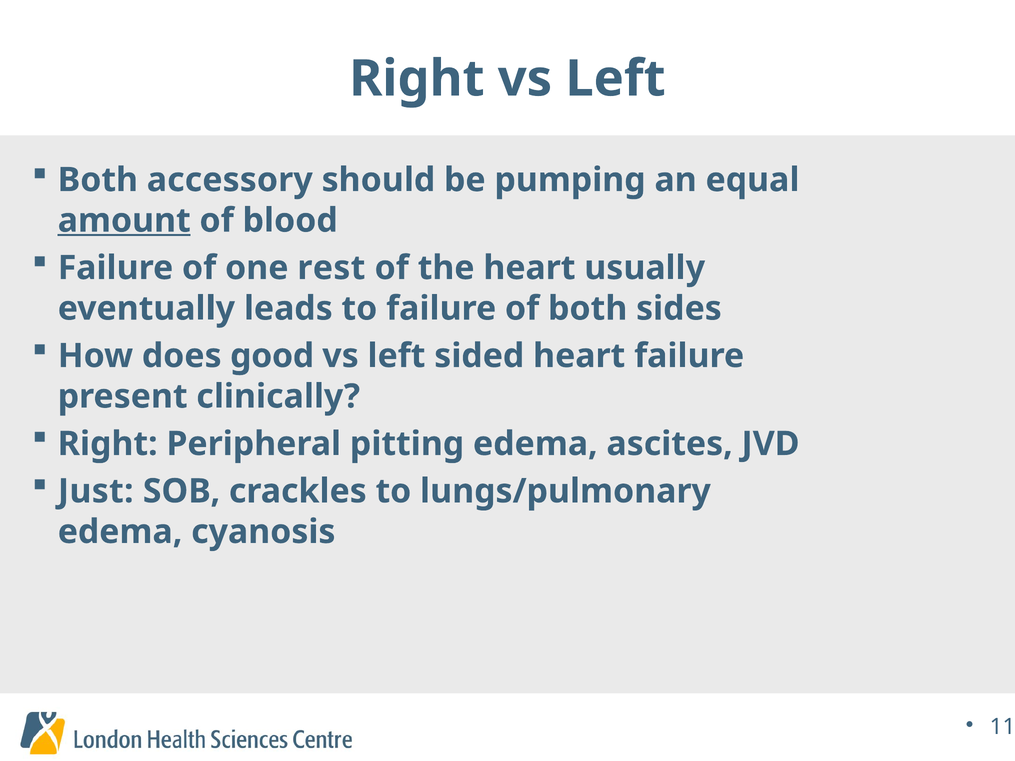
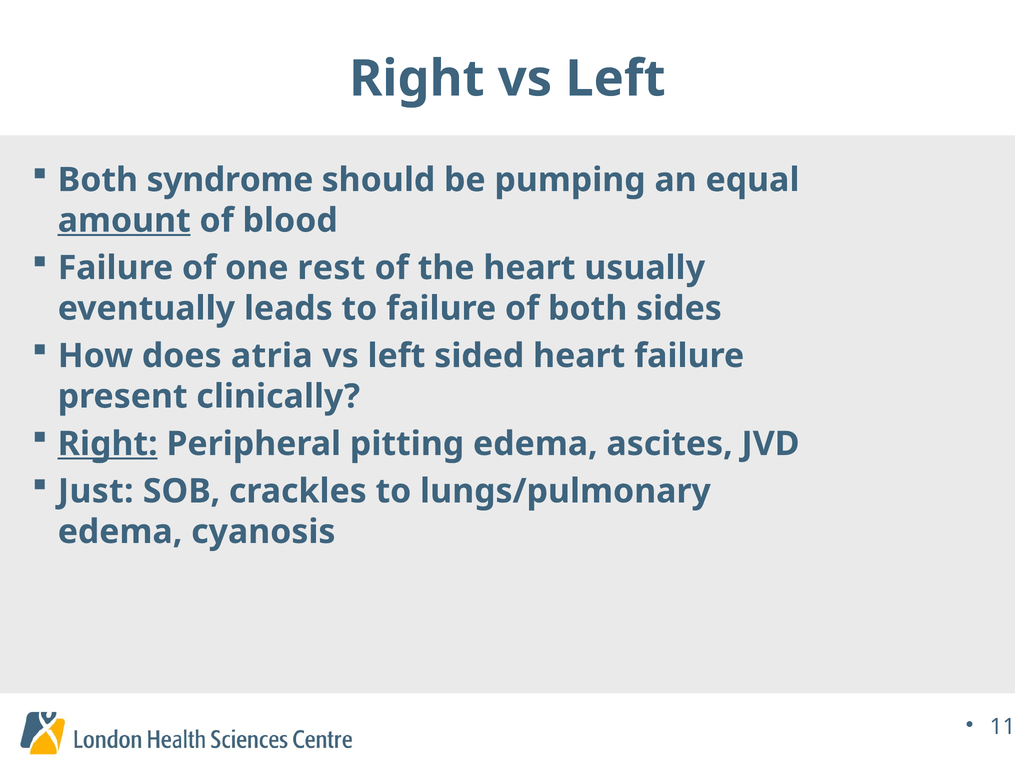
accessory: accessory -> syndrome
good: good -> atria
Right at (108, 444) underline: none -> present
